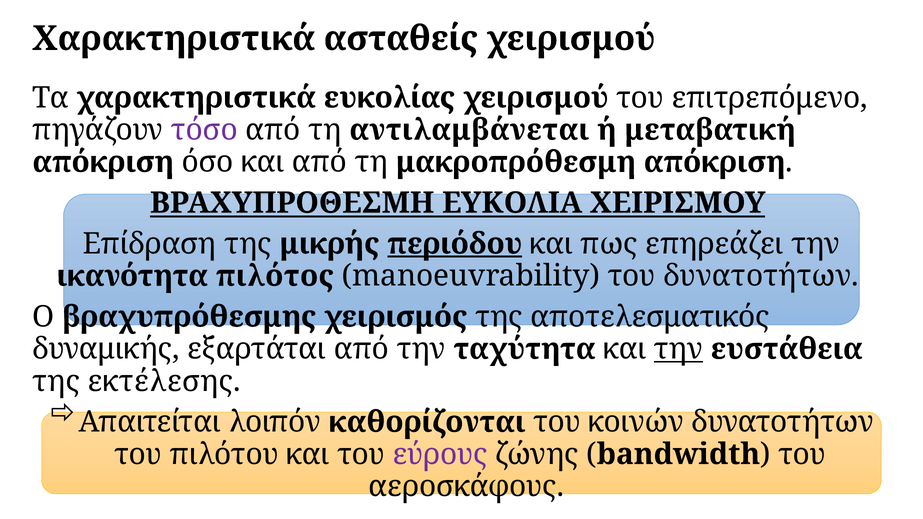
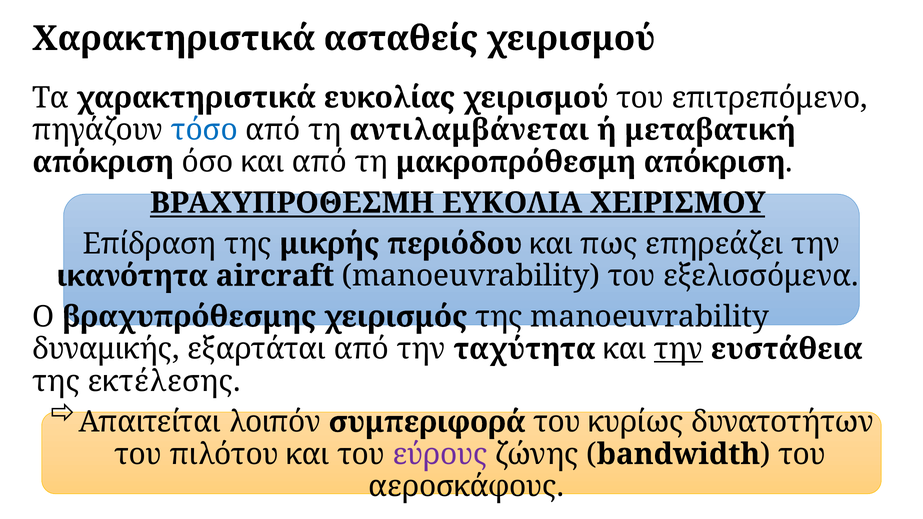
τόσο colour: purple -> blue
περιόδου underline: present -> none
πιλότος: πιλότος -> aircraft
του δυνατοτήτων: δυνατοτήτων -> εξελισσόμενα
της αποτελεσματικός: αποτελεσματικός -> manoeuvrability
καθορίζονται: καθορίζονται -> συμπεριφορά
κοινών: κοινών -> κυρίως
